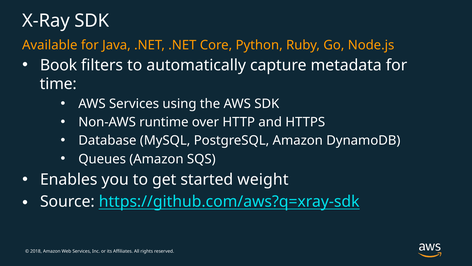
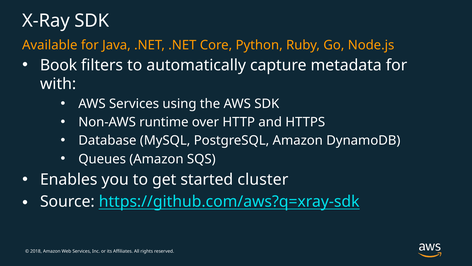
time: time -> with
weight: weight -> cluster
